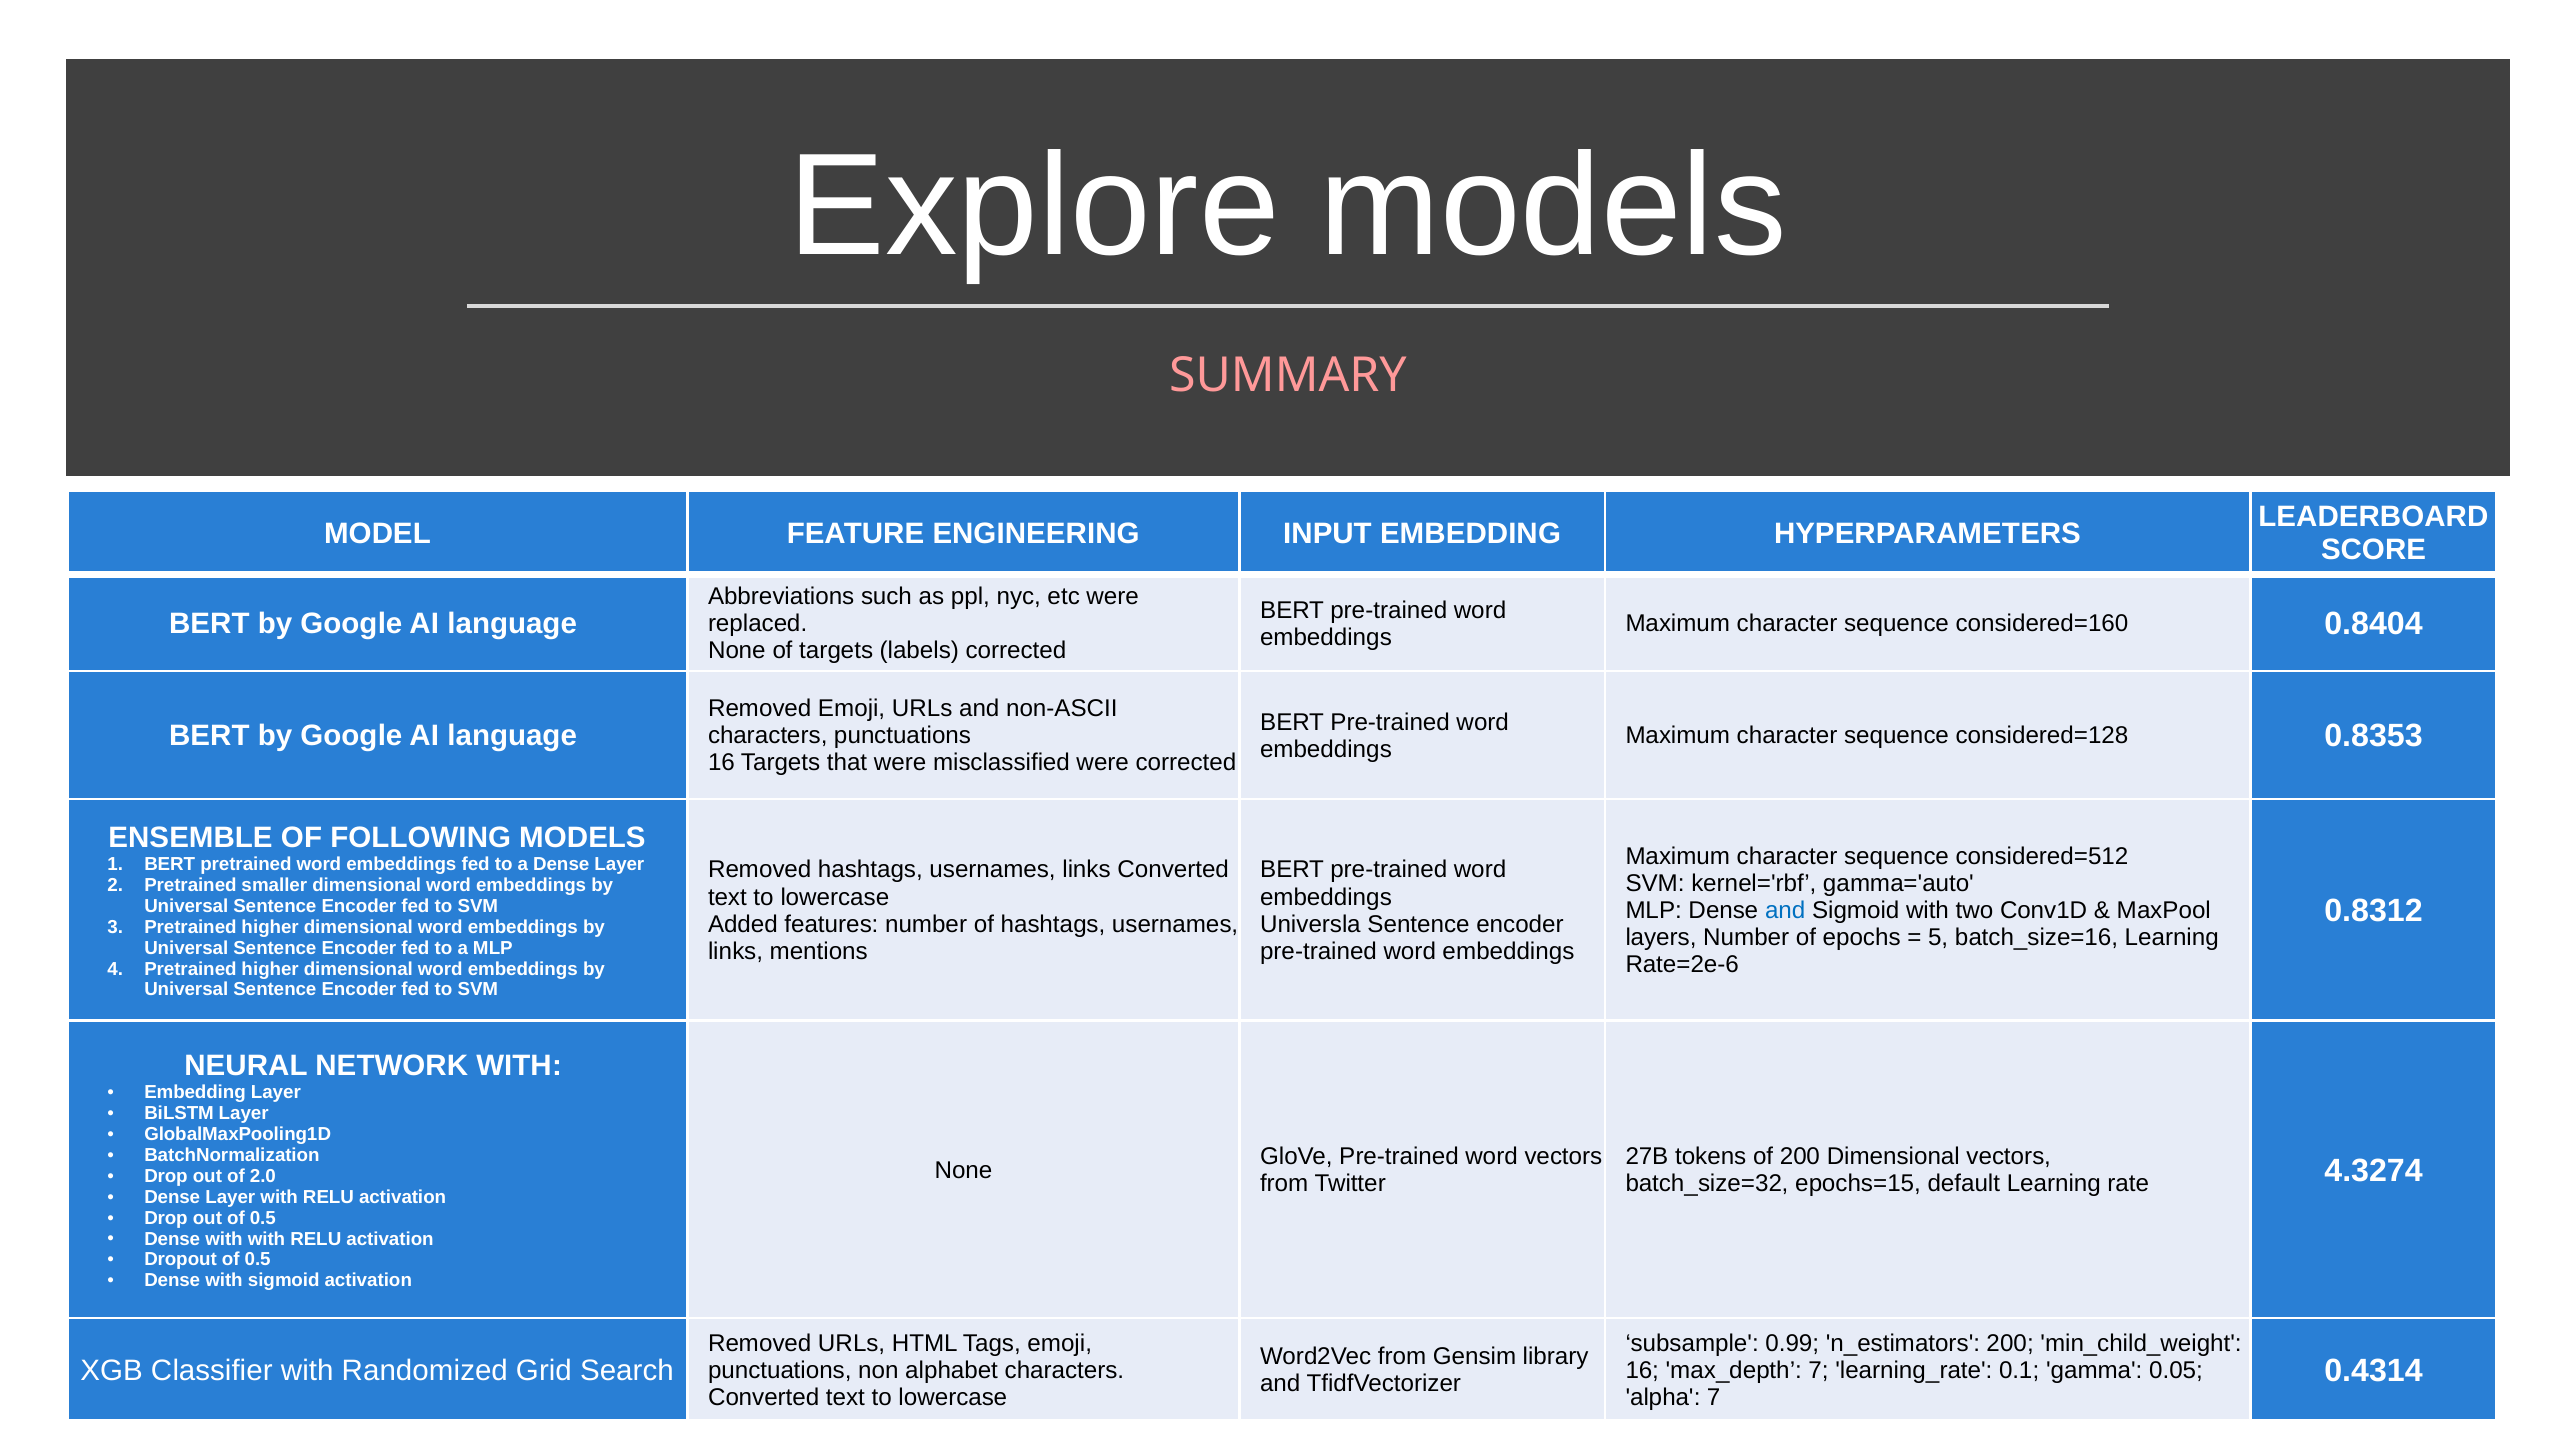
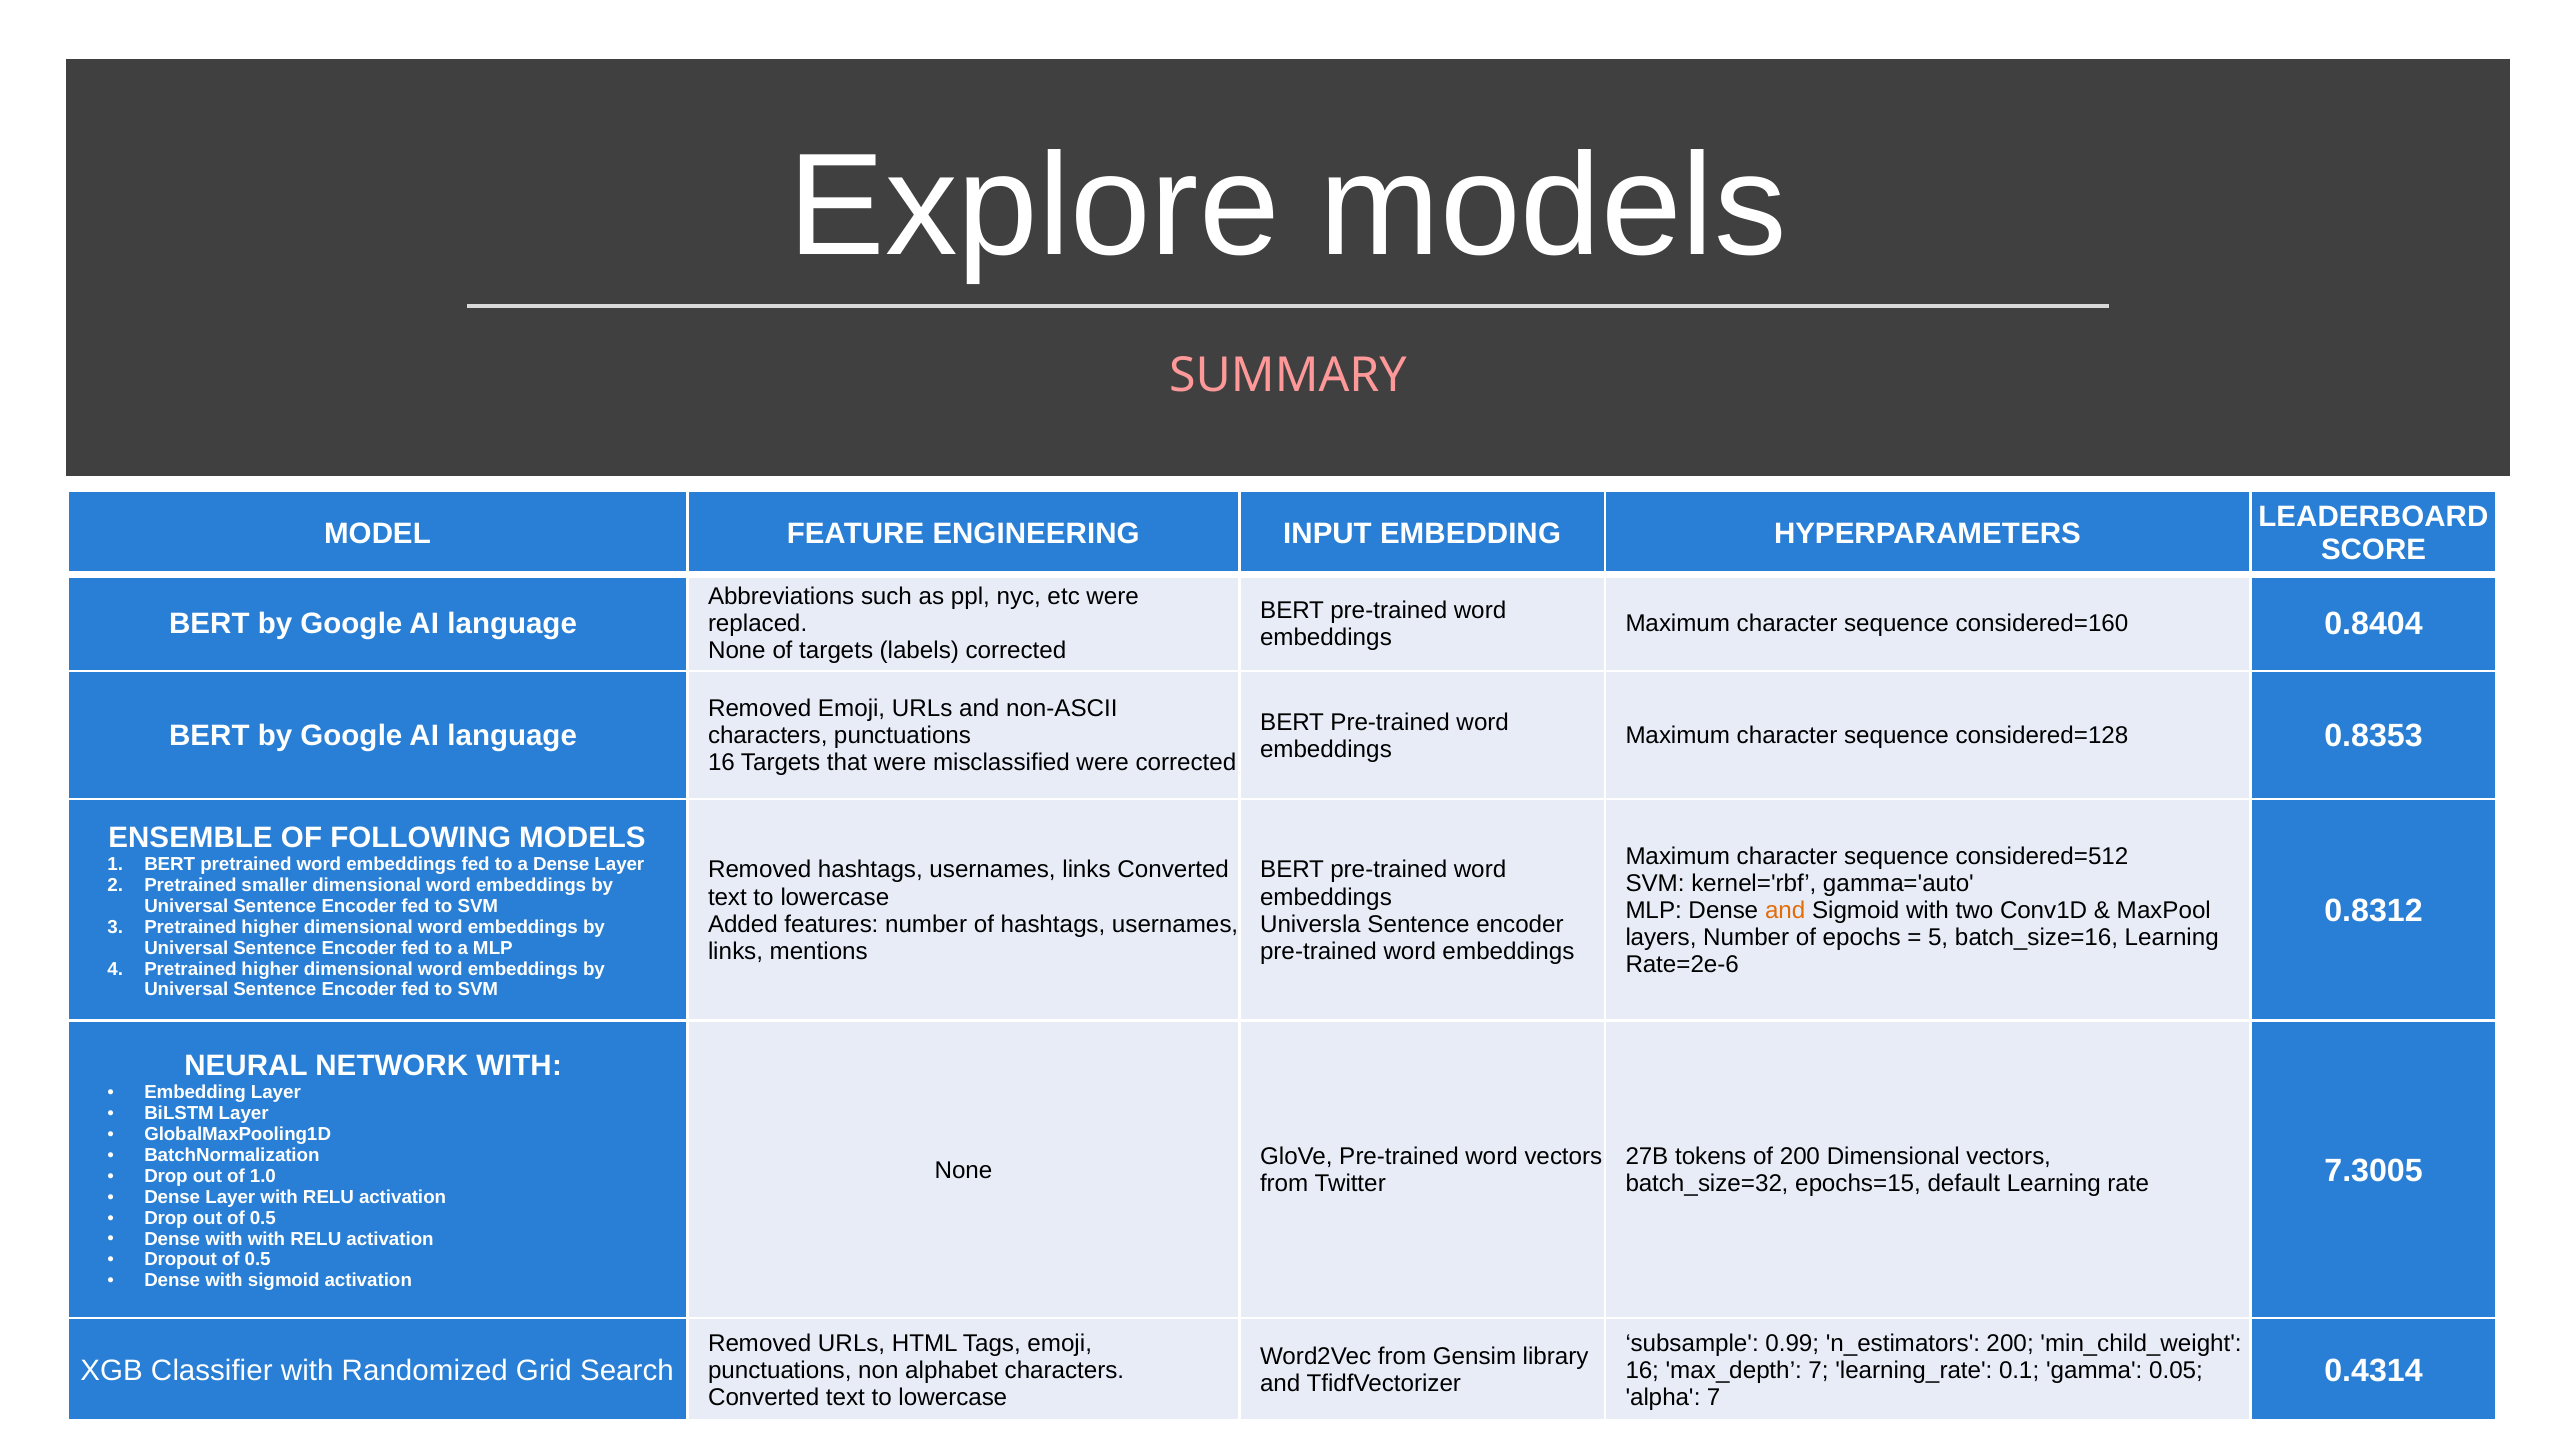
and at (1785, 911) colour: blue -> orange
2.0: 2.0 -> 1.0
4.3274: 4.3274 -> 7.3005
